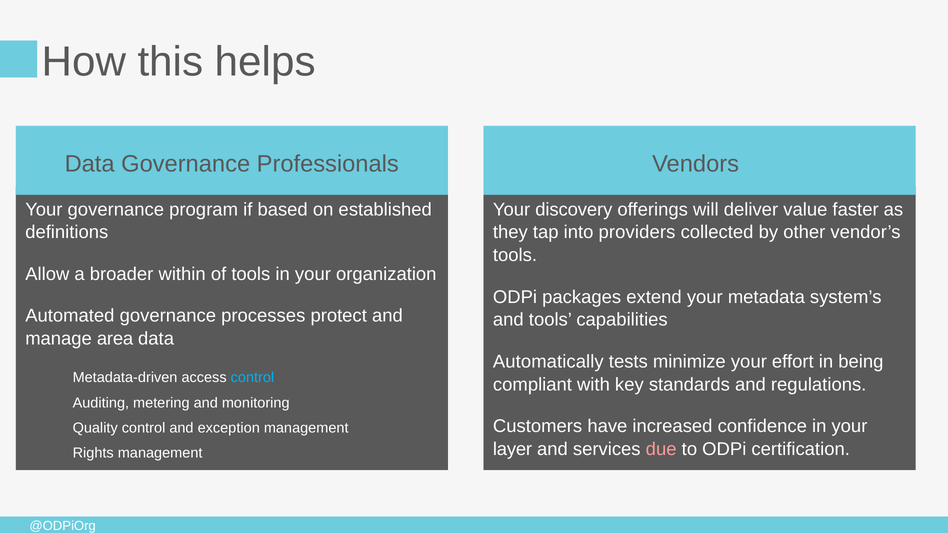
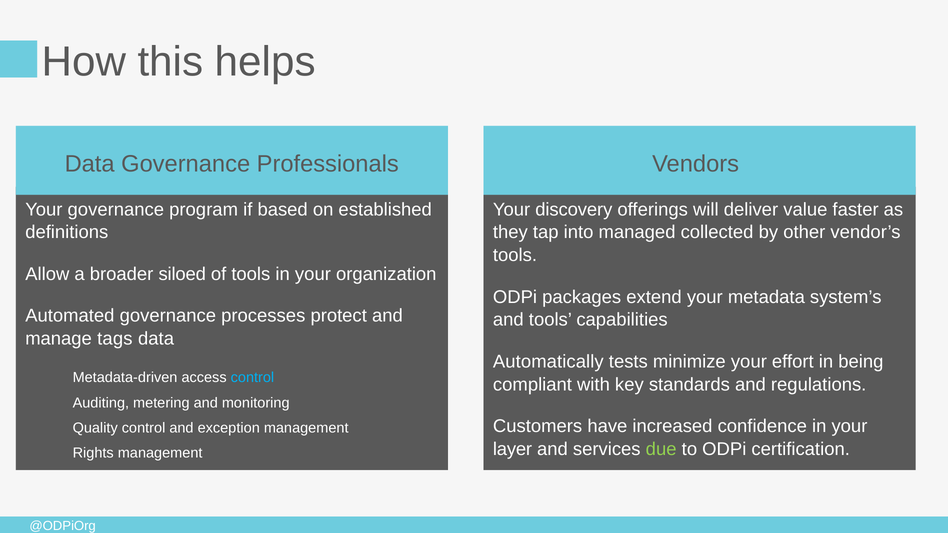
providers: providers -> managed
within: within -> siloed
area: area -> tags
due colour: pink -> light green
